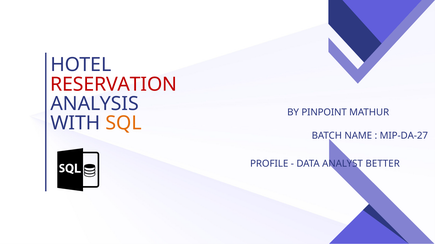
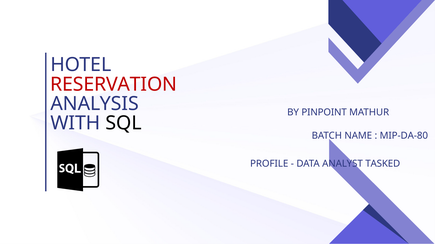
SQL colour: orange -> black
MIP-DA-27: MIP-DA-27 -> MIP-DA-80
BETTER: BETTER -> TASKED
